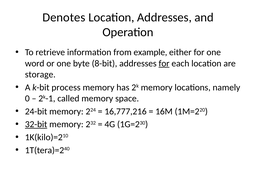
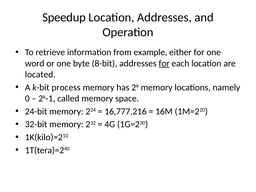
Denotes: Denotes -> Speedup
storage: storage -> located
32-bit underline: present -> none
